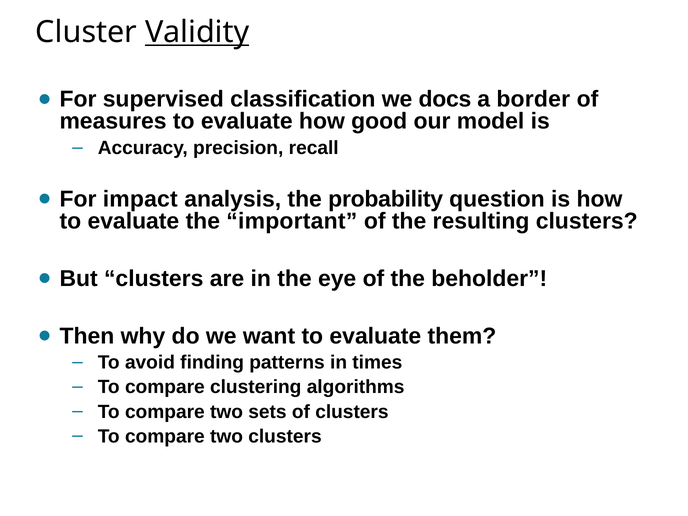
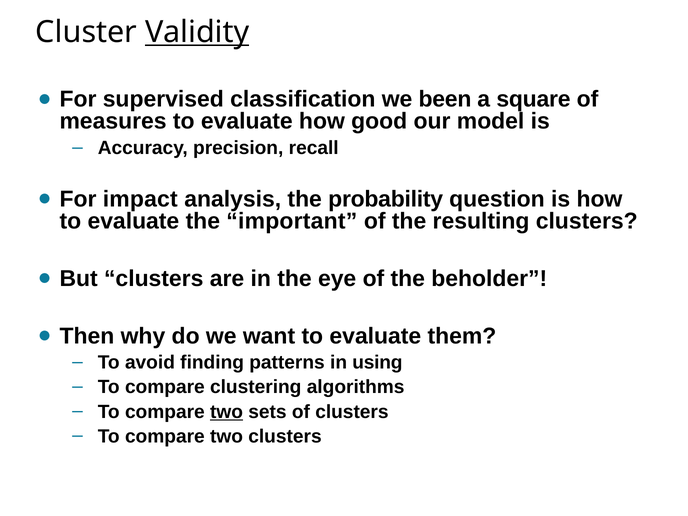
docs: docs -> been
border: border -> square
times: times -> using
two at (227, 412) underline: none -> present
